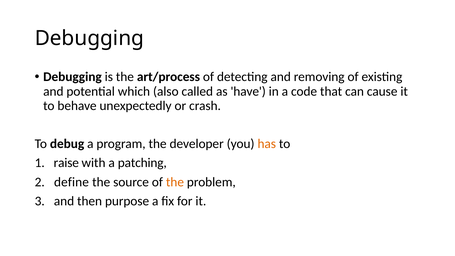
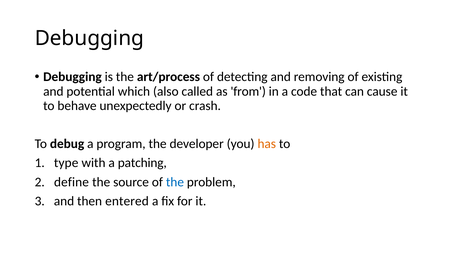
have: have -> from
raise: raise -> type
the at (175, 182) colour: orange -> blue
purpose: purpose -> entered
